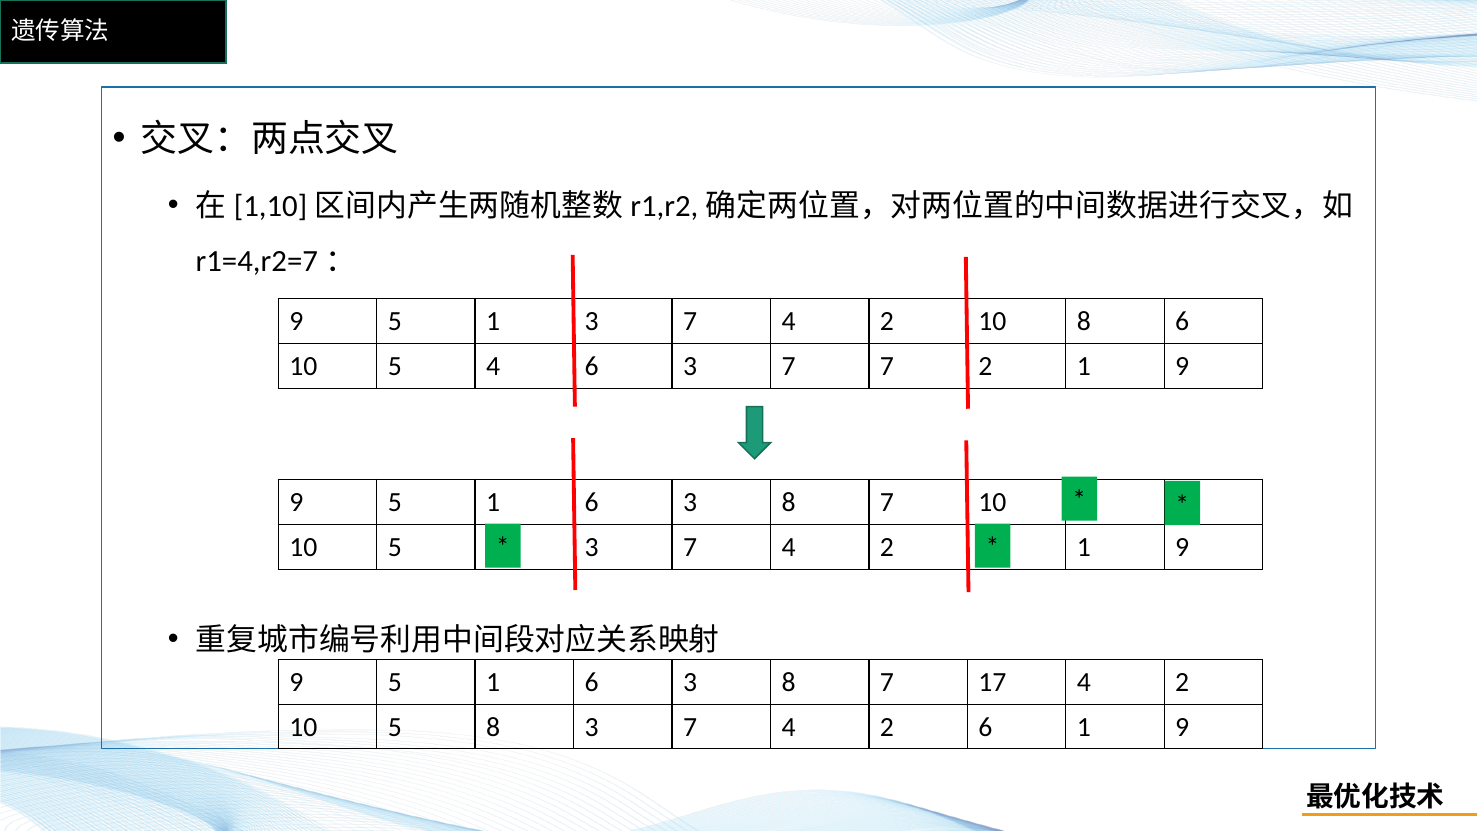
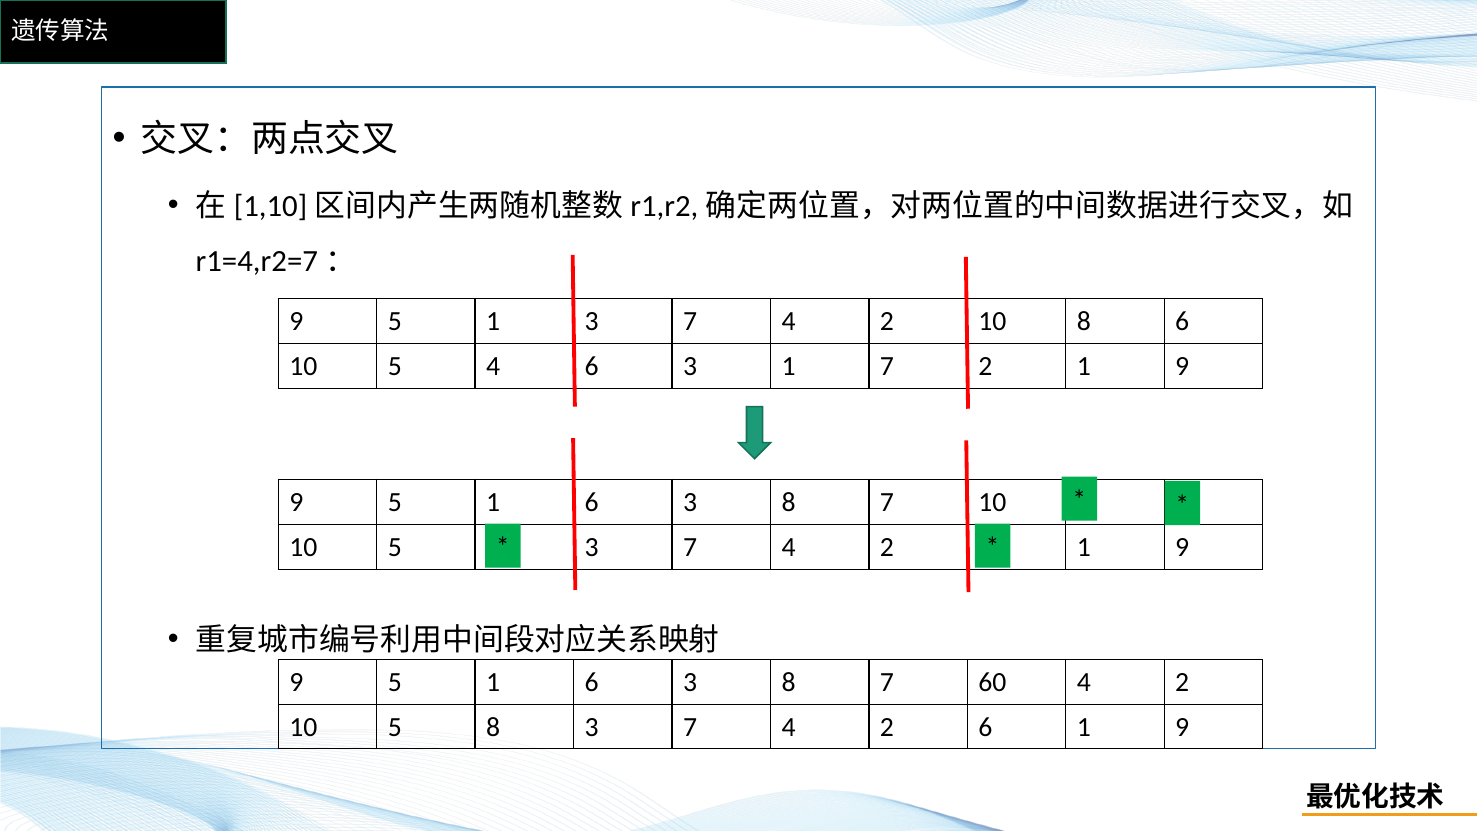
6 3 7: 7 -> 1
17: 17 -> 60
